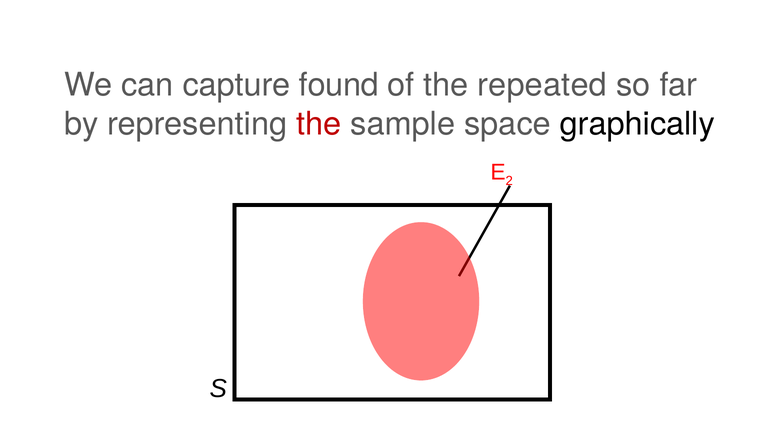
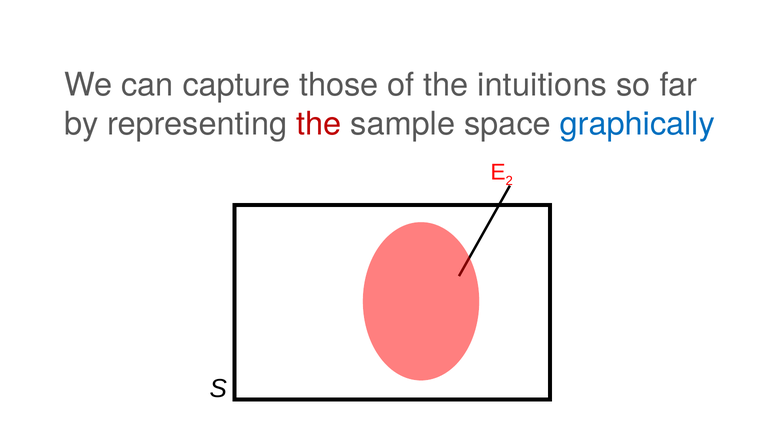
found: found -> those
repeated: repeated -> intuitions
graphically colour: black -> blue
